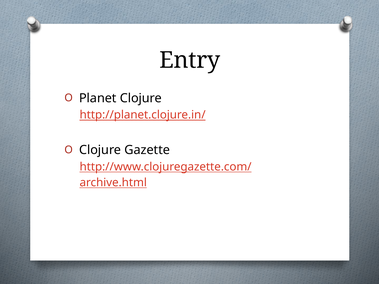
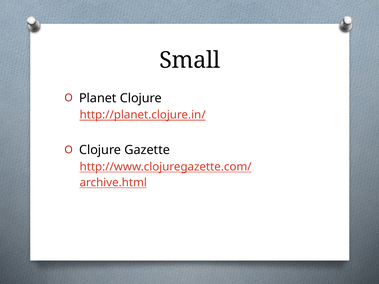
Entry: Entry -> Small
